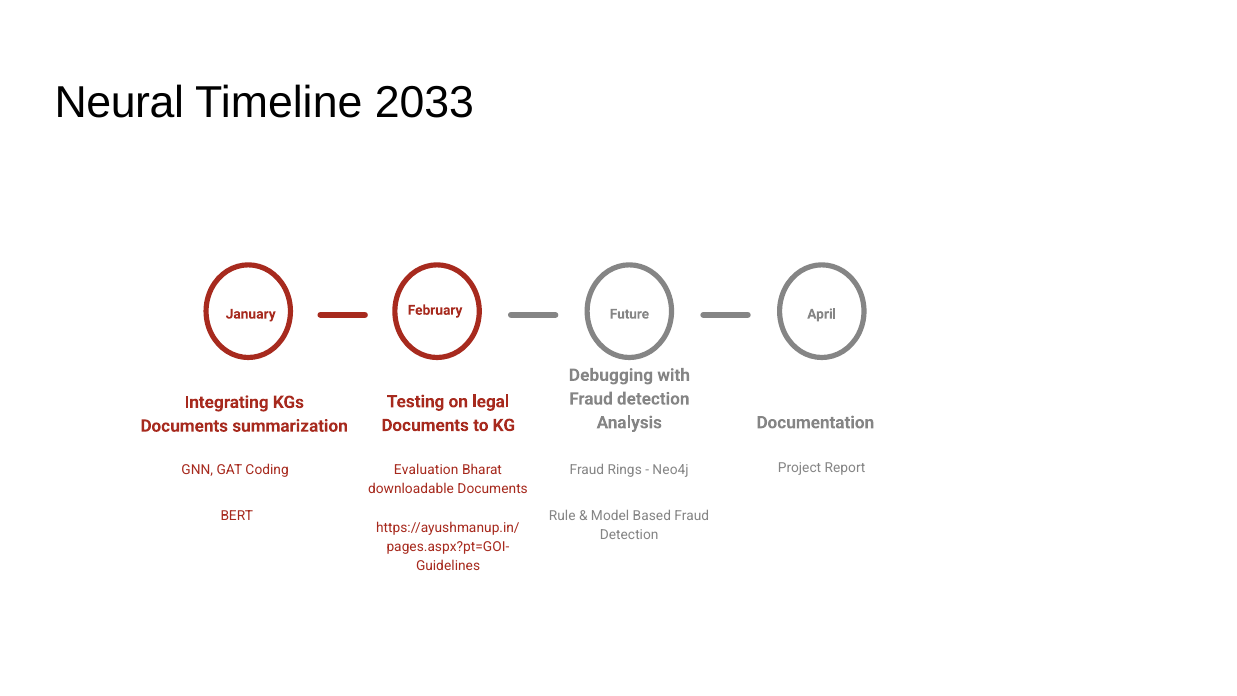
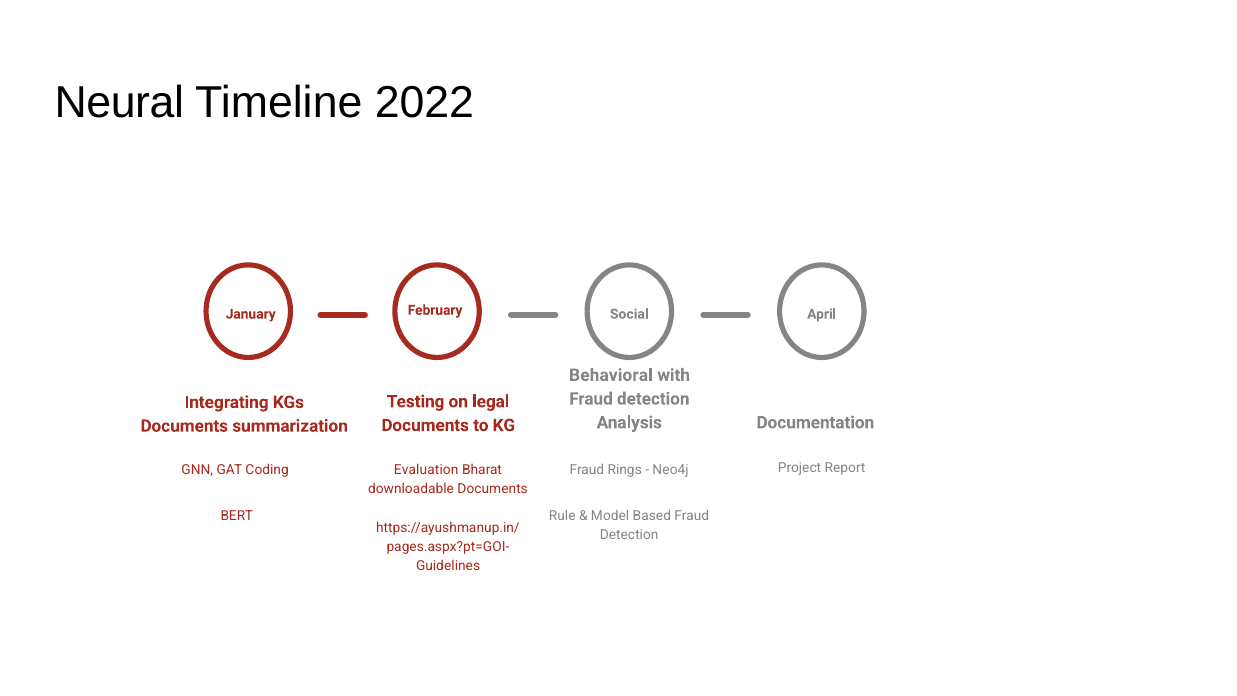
2033: 2033 -> 2022
Future: Future -> Social
Debugging: Debugging -> Behavioral
